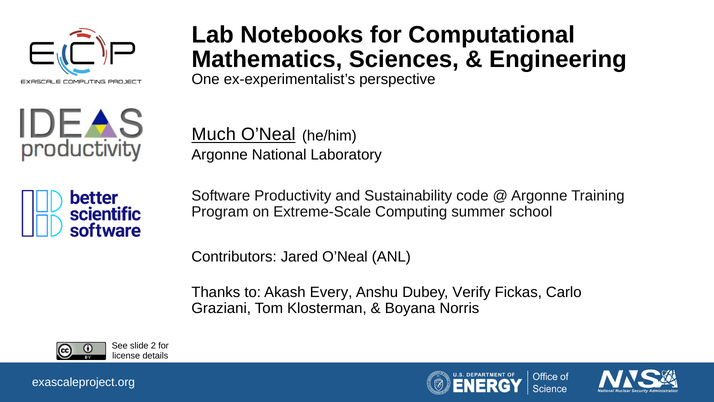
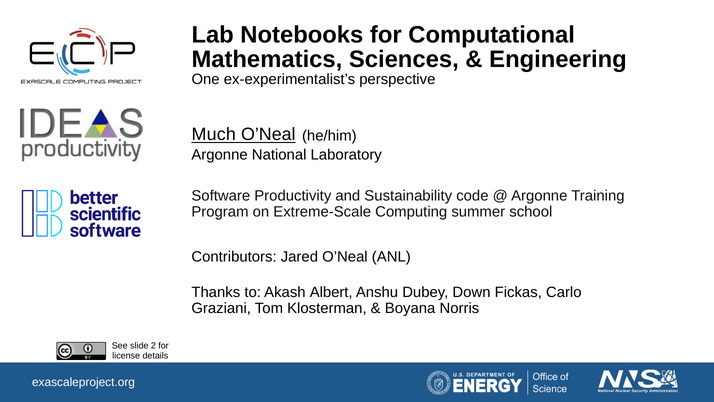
Every: Every -> Albert
Verify: Verify -> Down
